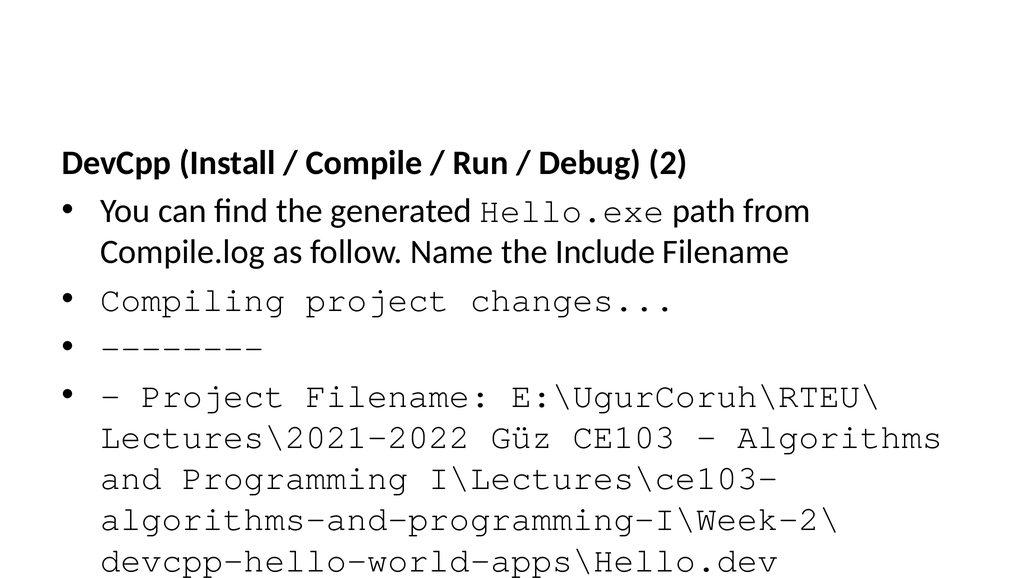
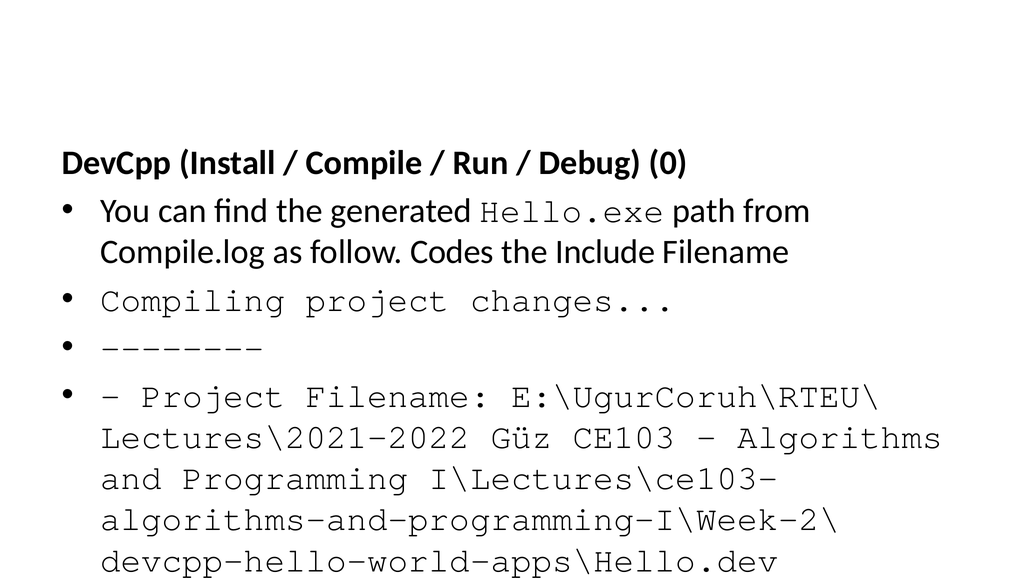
Debug 2: 2 -> 0
follow Name: Name -> Codes
